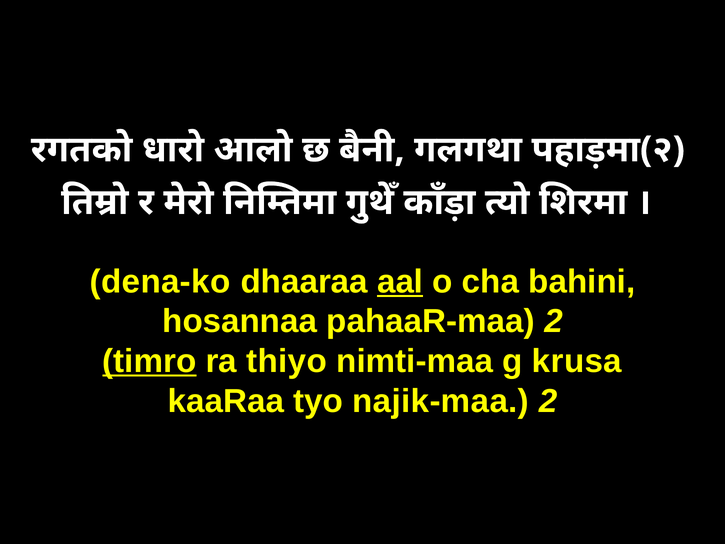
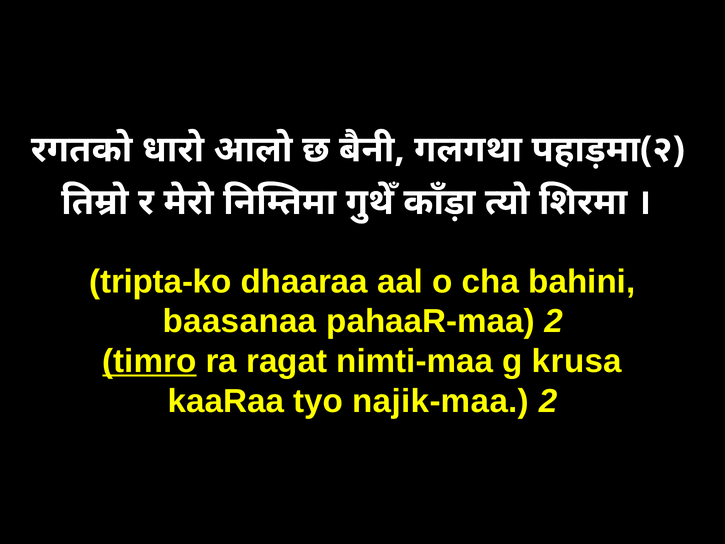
dena-ko: dena-ko -> tripta-ko
aal underline: present -> none
hosannaa: hosannaa -> baasanaa
thiyo: thiyo -> ragat
